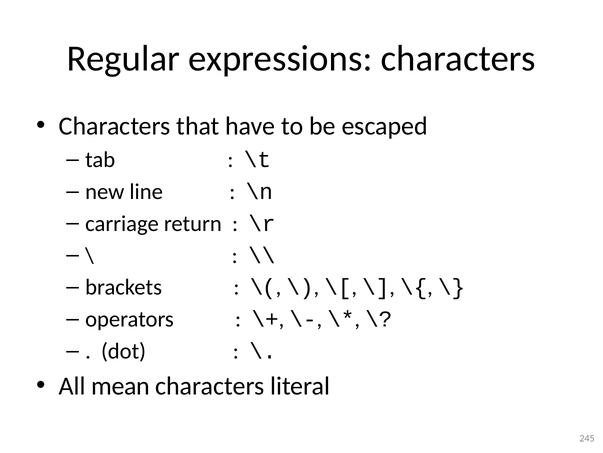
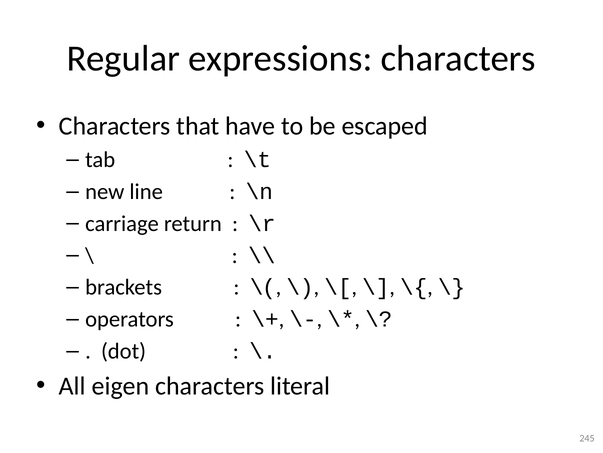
mean: mean -> eigen
